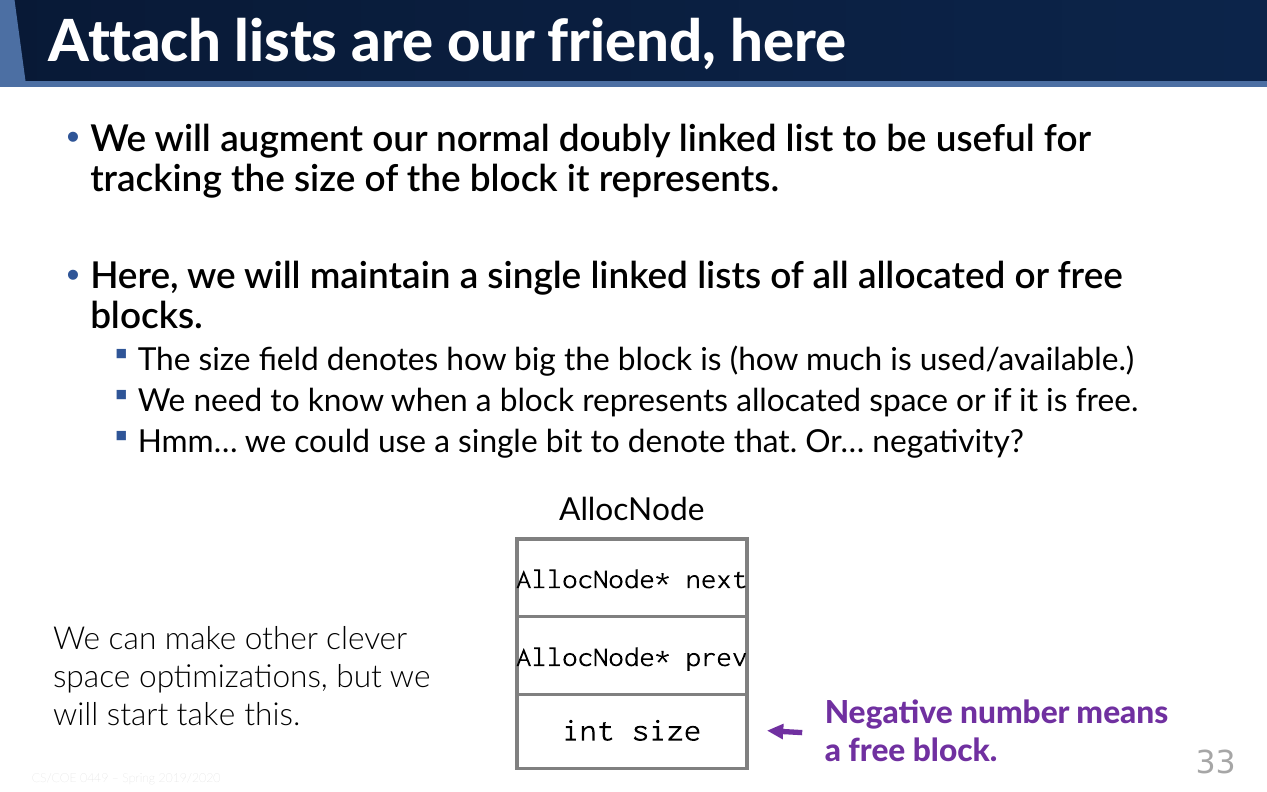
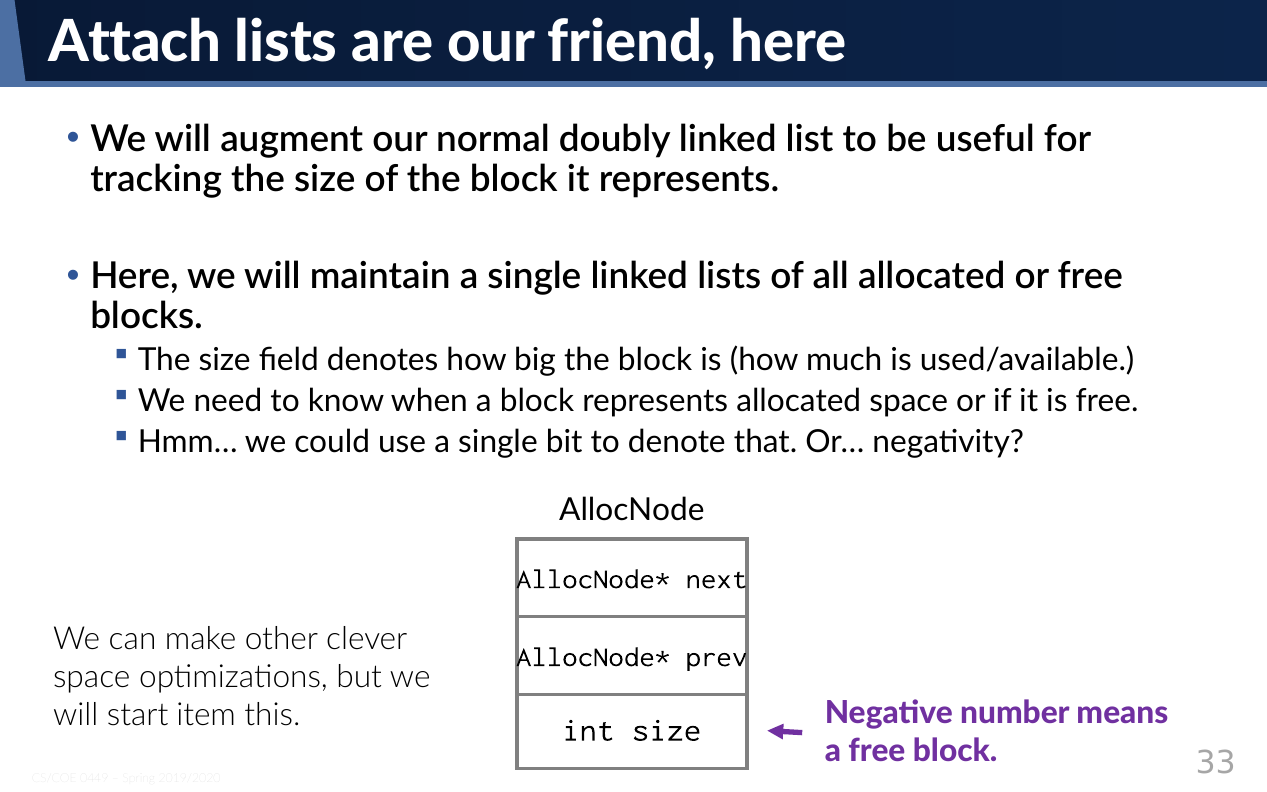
take: take -> item
